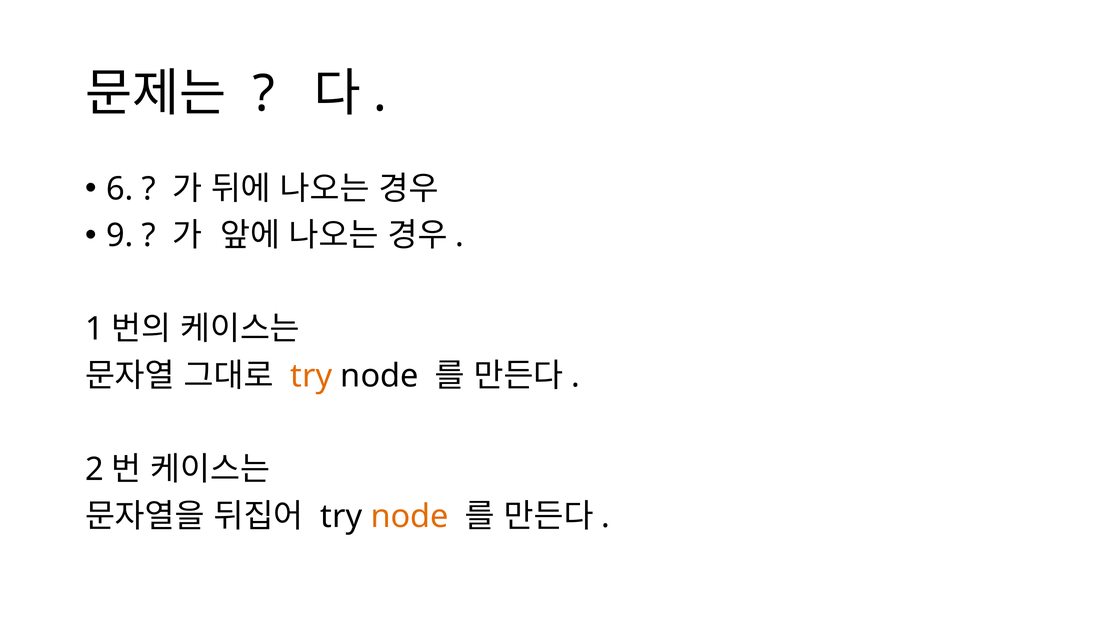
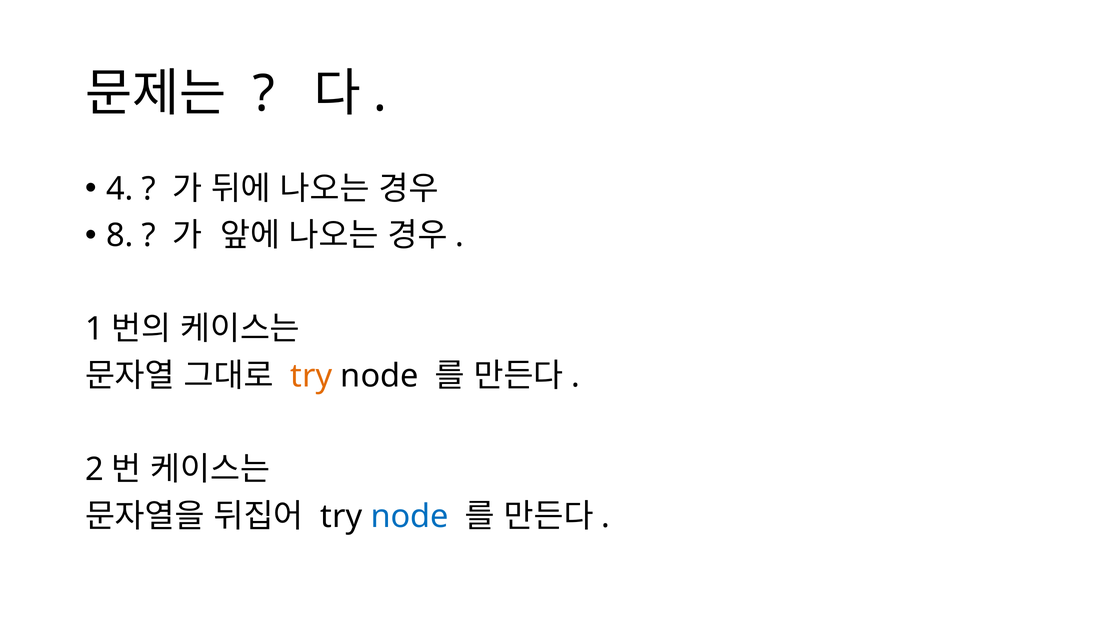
6: 6 -> 4
9: 9 -> 8
node at (410, 516) colour: orange -> blue
